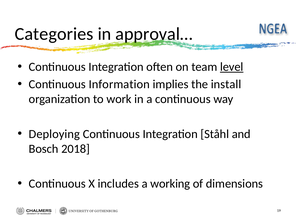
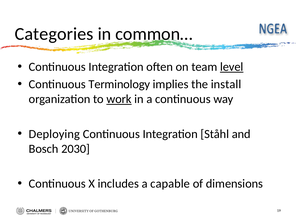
approval…: approval… -> common…
Information: Information -> Terminology
work underline: none -> present
2018: 2018 -> 2030
working: working -> capable
